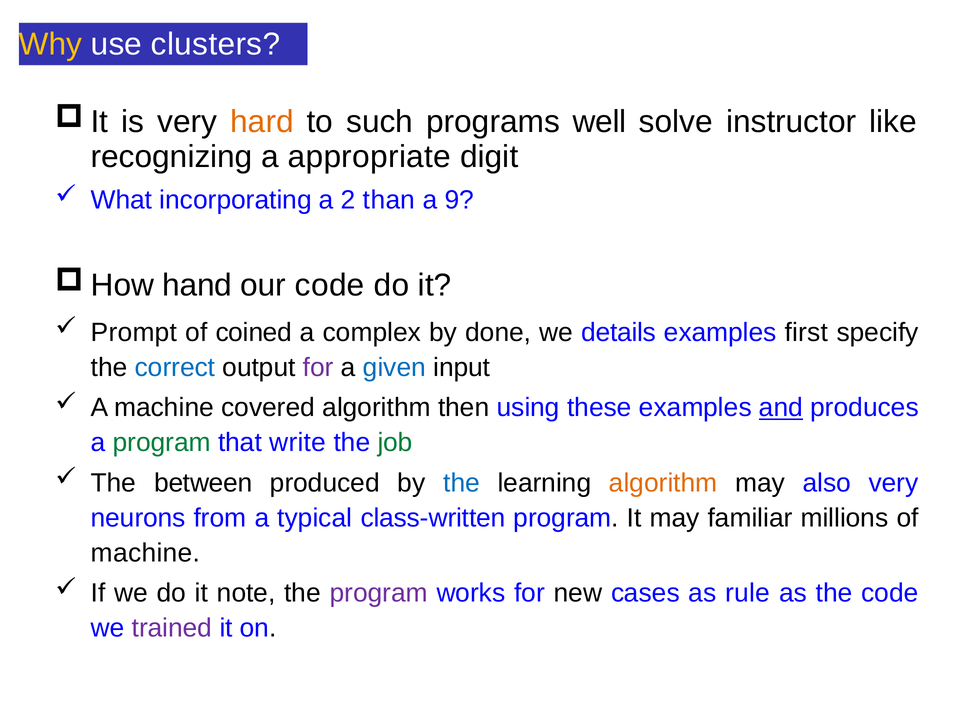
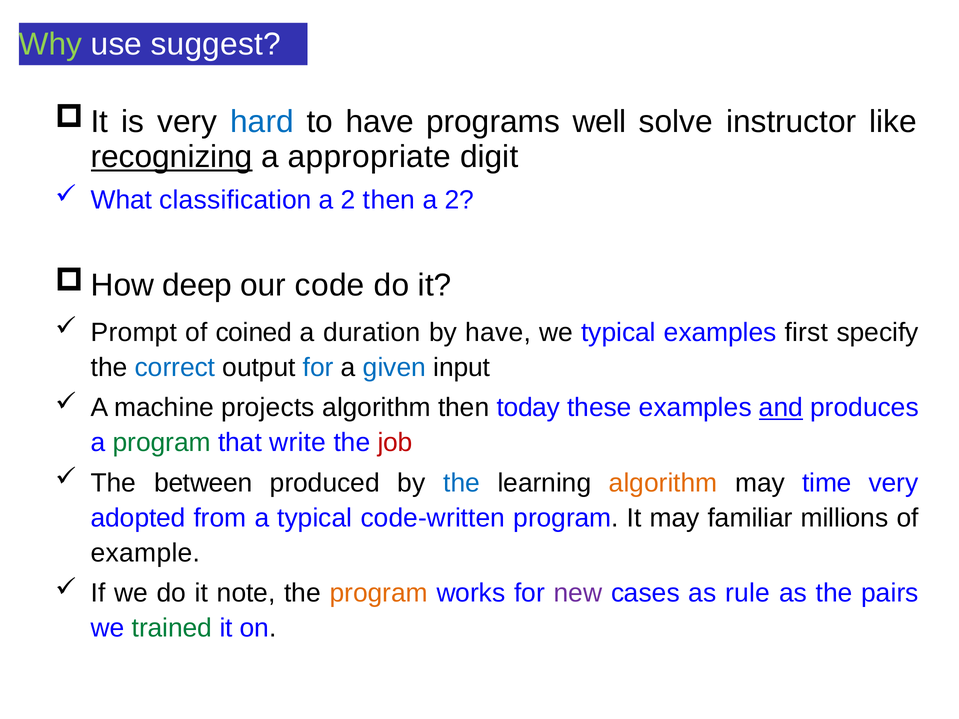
Why colour: yellow -> light green
clusters: clusters -> suggest
hard colour: orange -> blue
to such: such -> have
recognizing underline: none -> present
incorporating: incorporating -> classification
2 than: than -> then
9 at (459, 200): 9 -> 2
hand: hand -> deep
complex: complex -> duration
by done: done -> have
we details: details -> typical
for at (318, 367) colour: purple -> blue
covered: covered -> projects
using: using -> today
job colour: green -> red
also: also -> time
neurons: neurons -> adopted
class-written: class-written -> code-written
machine at (145, 553): machine -> example
program at (379, 594) colour: purple -> orange
new colour: black -> purple
the code: code -> pairs
trained colour: purple -> green
